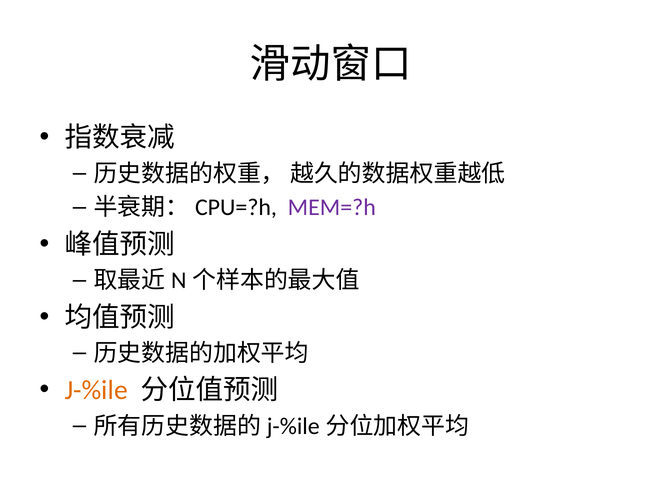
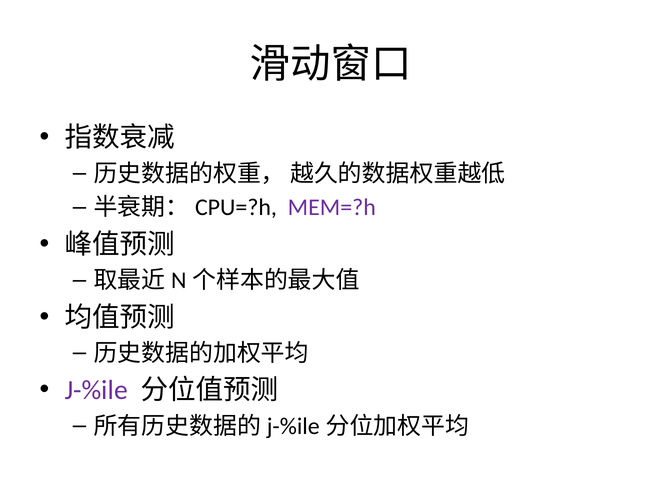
J-%ile colour: orange -> purple
